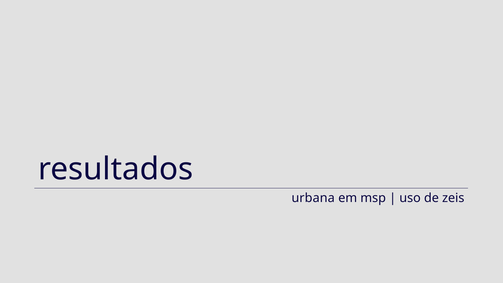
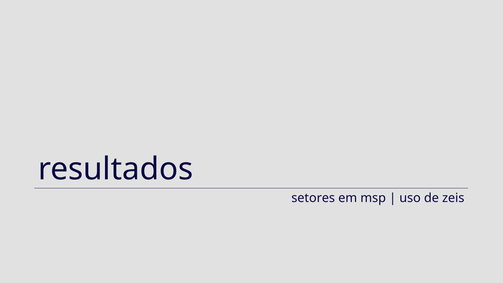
urbana: urbana -> setores
